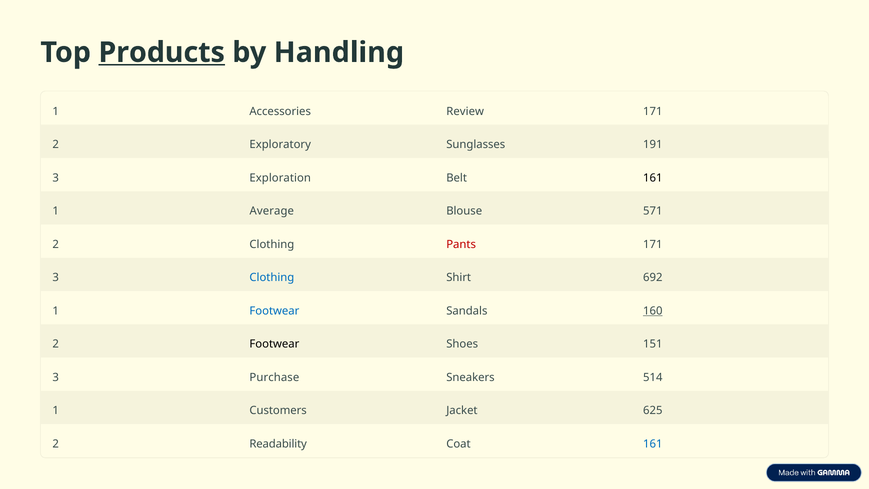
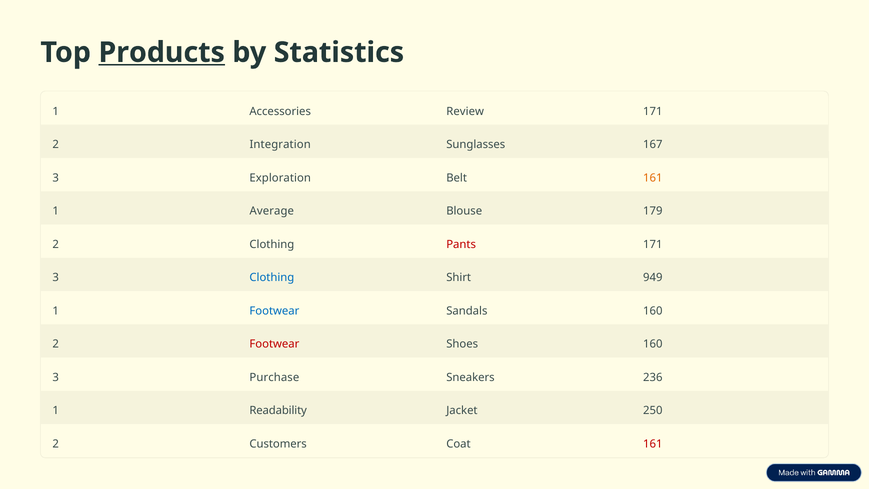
Handling: Handling -> Statistics
Exploratory: Exploratory -> Integration
191: 191 -> 167
161 at (653, 178) colour: black -> orange
571: 571 -> 179
692: 692 -> 949
160 at (653, 311) underline: present -> none
Footwear at (274, 344) colour: black -> red
Shoes 151: 151 -> 160
514: 514 -> 236
Customers: Customers -> Readability
625: 625 -> 250
Readability: Readability -> Customers
161 at (653, 444) colour: blue -> red
